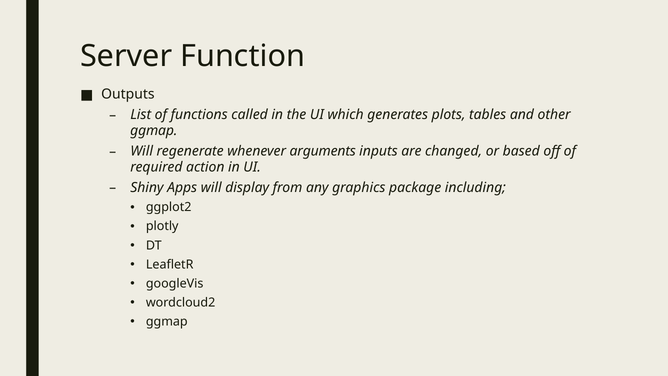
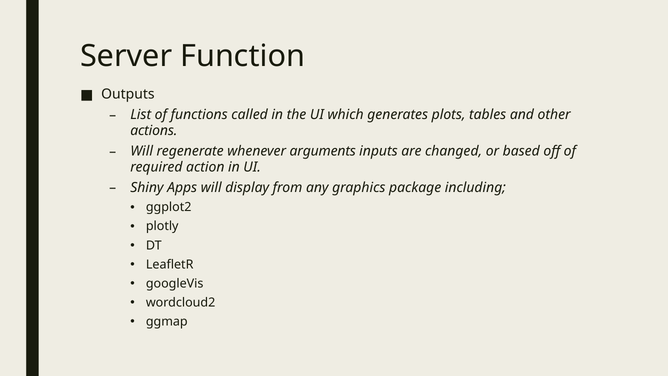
ggmap at (154, 131): ggmap -> actions
